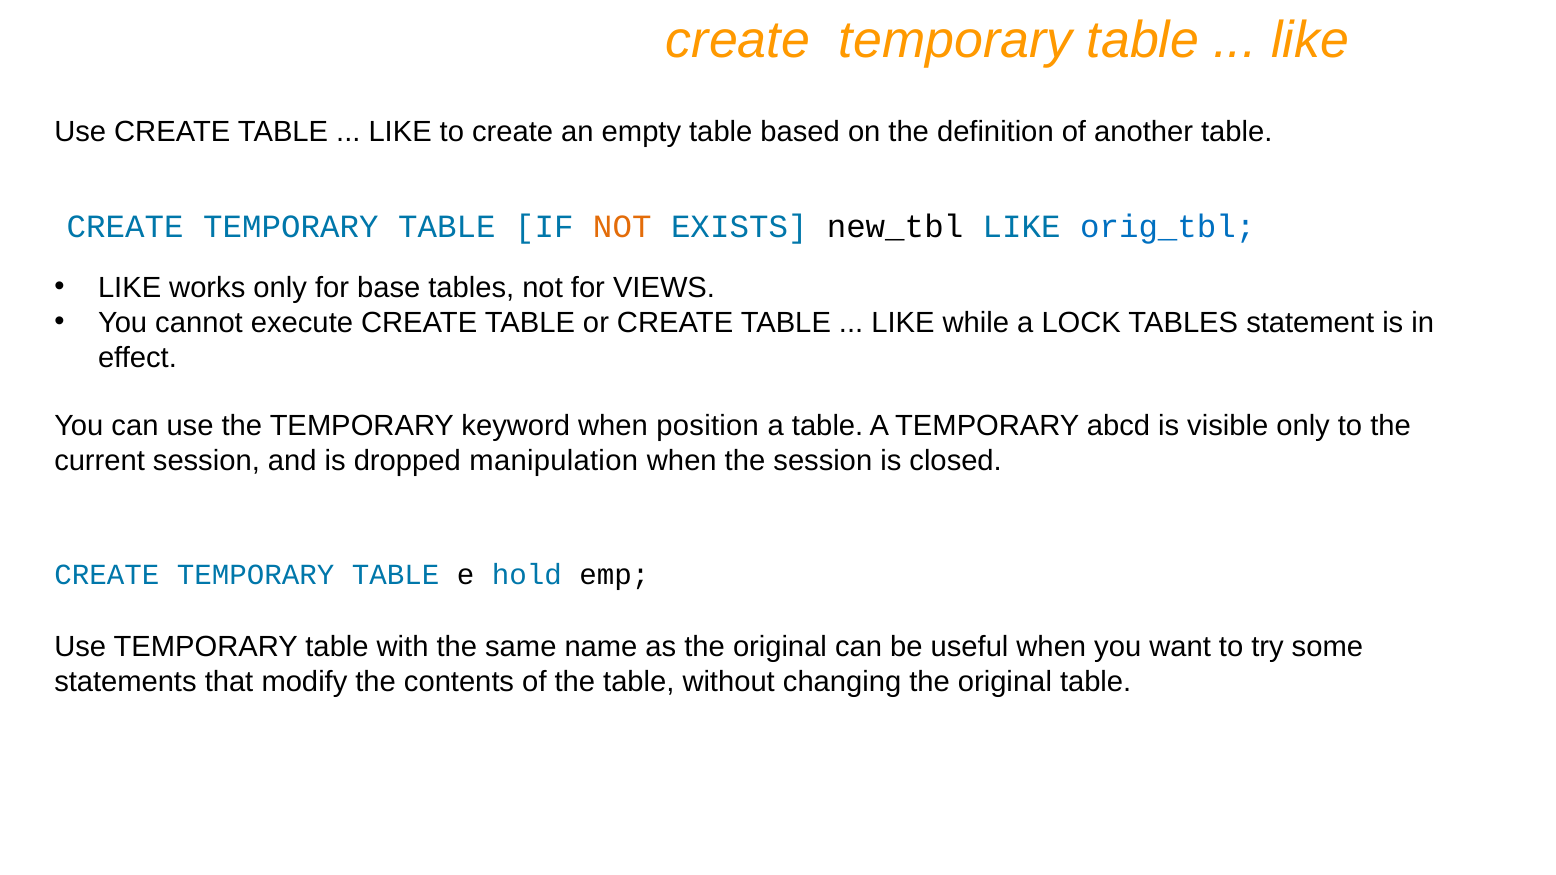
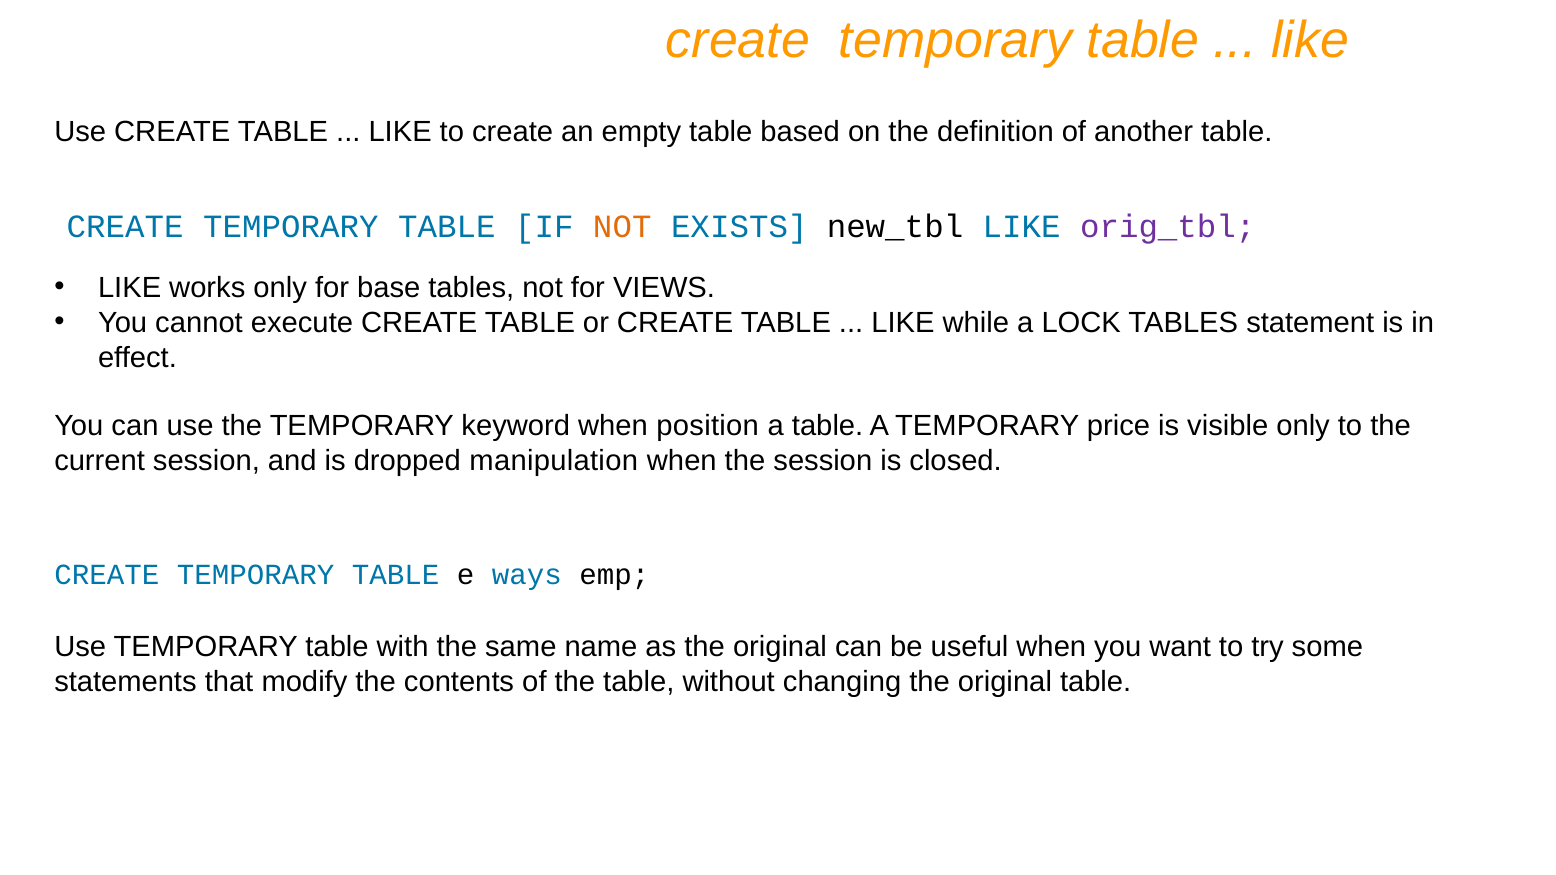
orig_tbl colour: blue -> purple
abcd: abcd -> price
hold: hold -> ways
